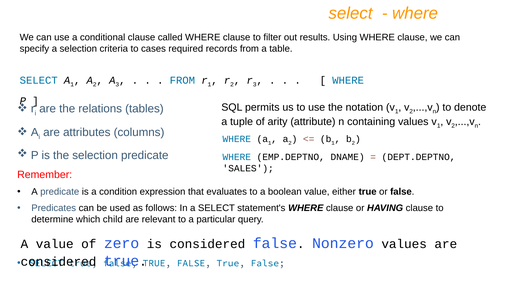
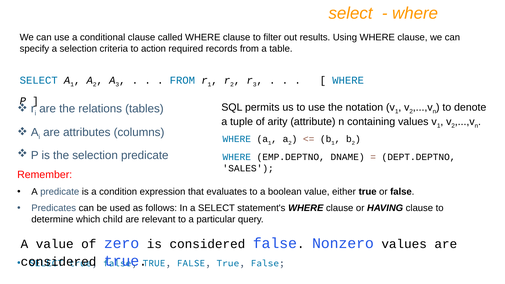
cases: cases -> action
